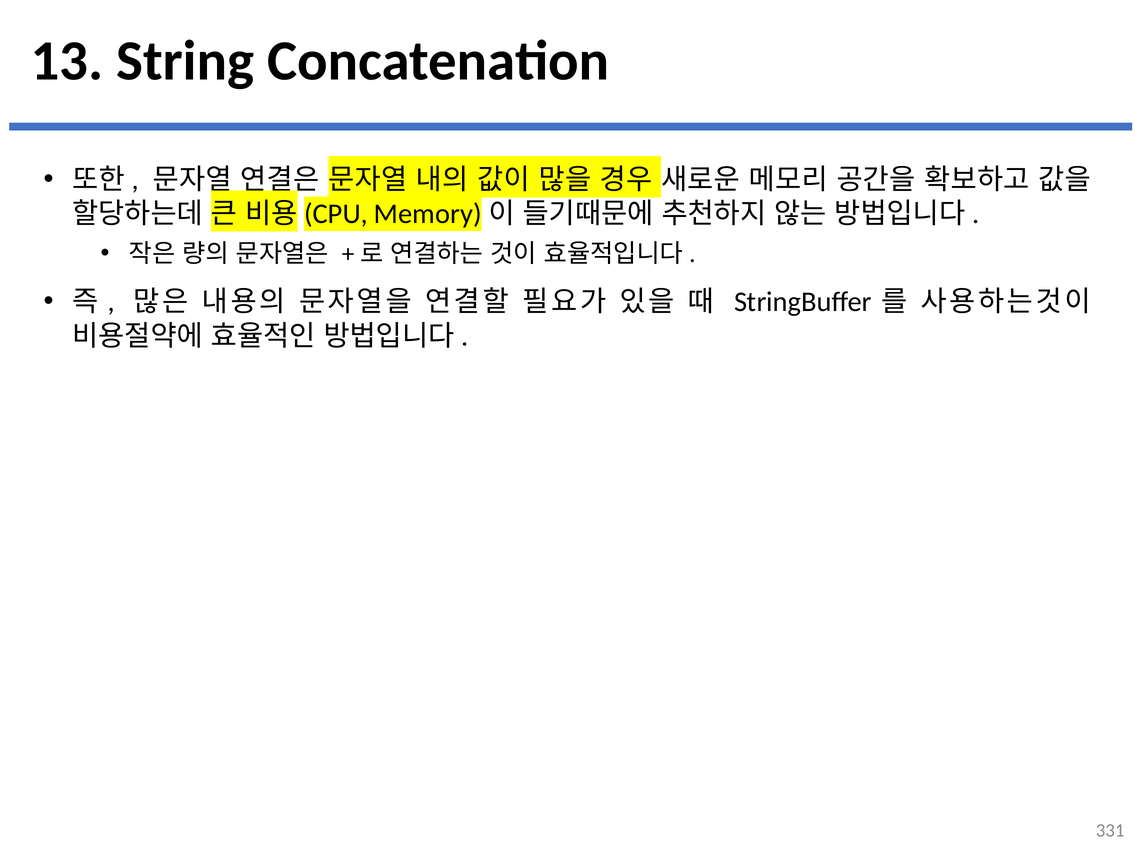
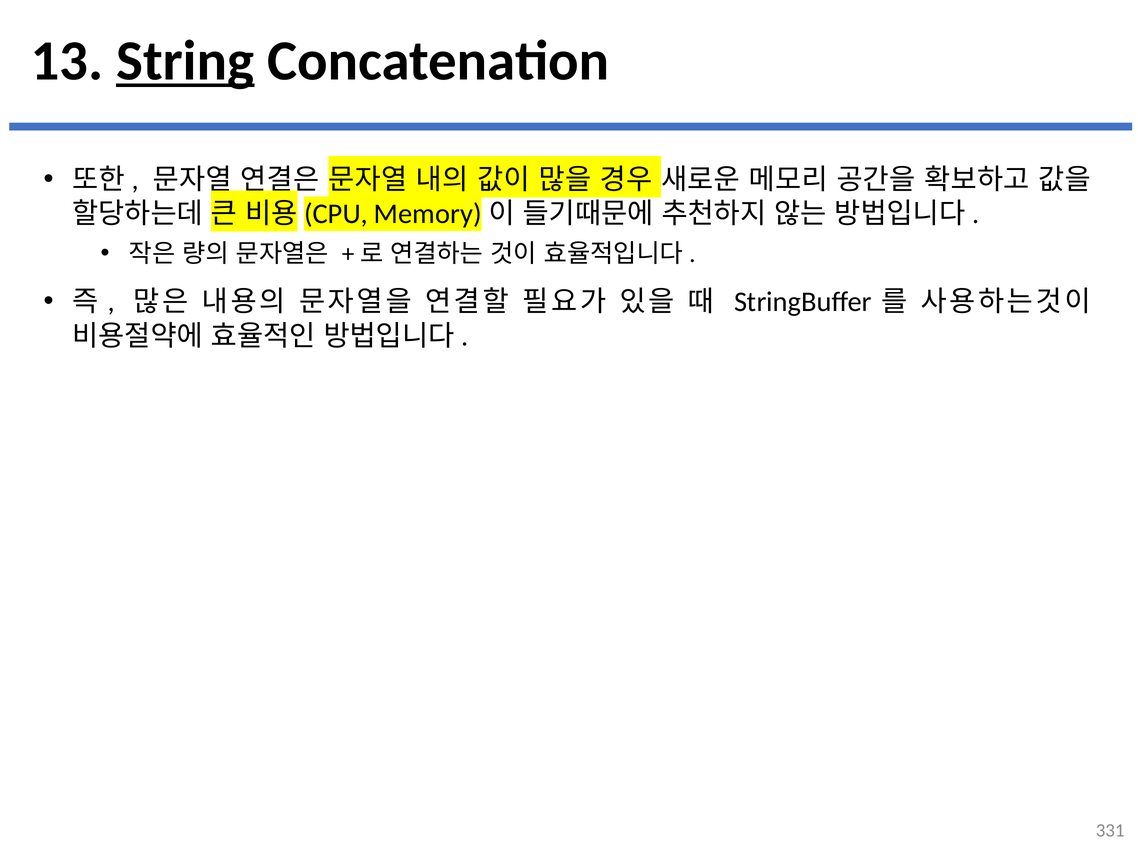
String underline: none -> present
